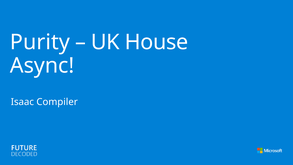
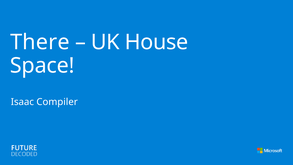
Purity: Purity -> There
Async: Async -> Space
